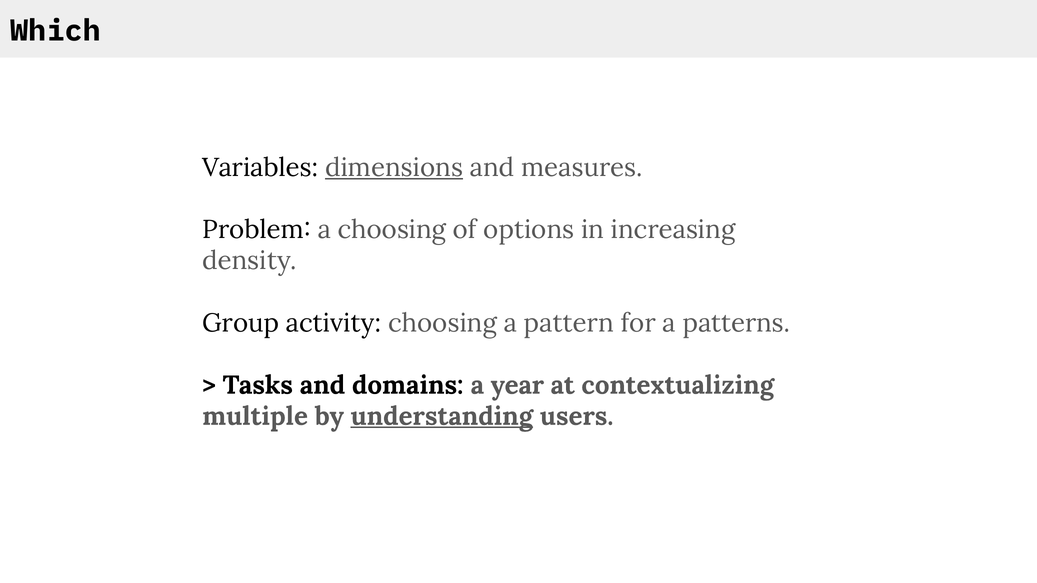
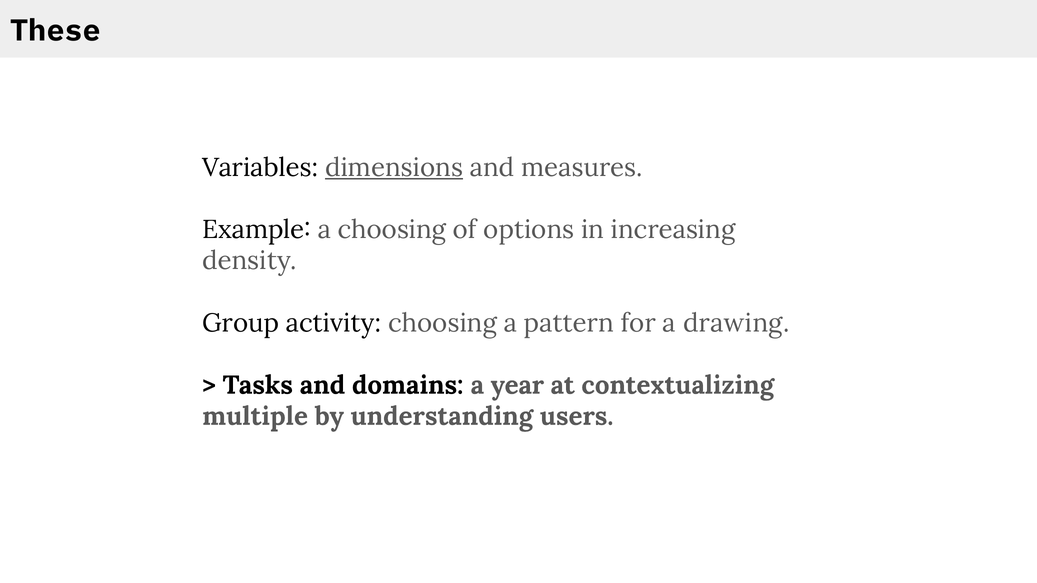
Which: Which -> These
Problem: Problem -> Example
patterns: patterns -> drawing
understanding underline: present -> none
